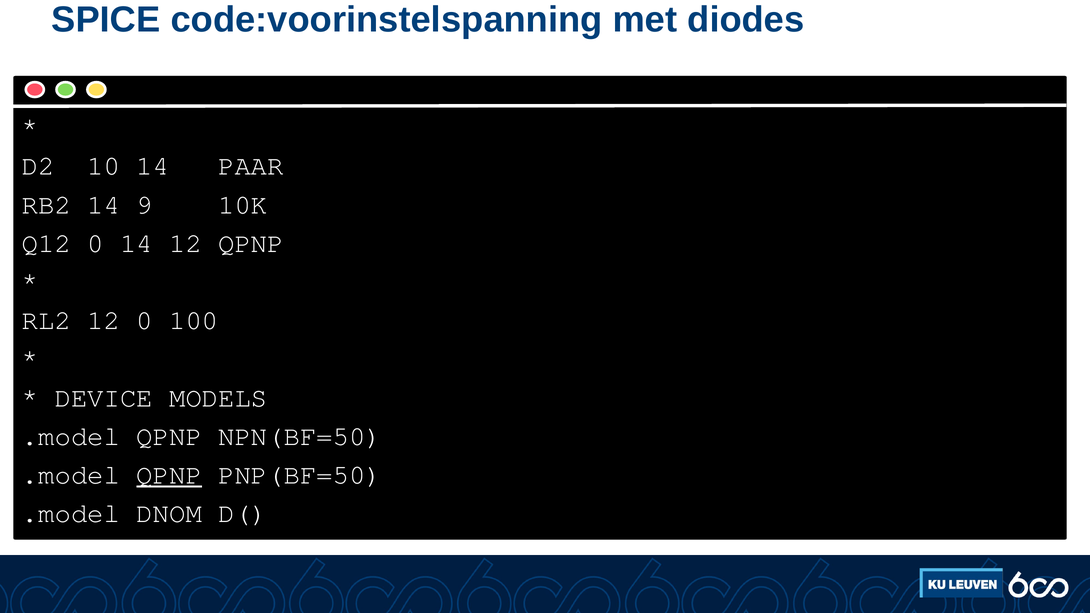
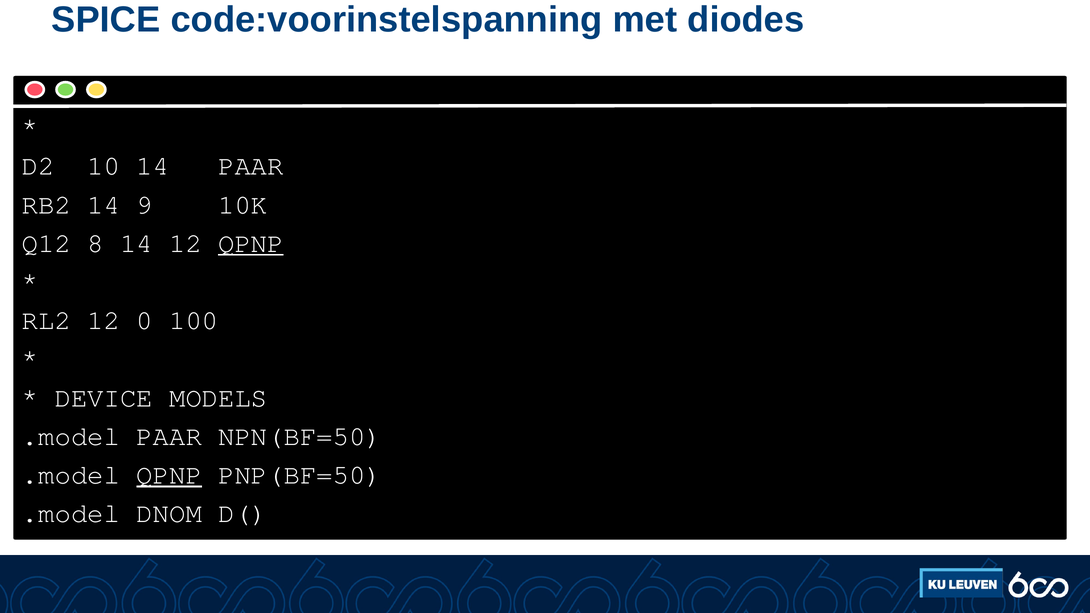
Q12 0: 0 -> 8
QPNP at (251, 243) underline: none -> present
QPNP at (169, 436): QPNP -> PAAR
